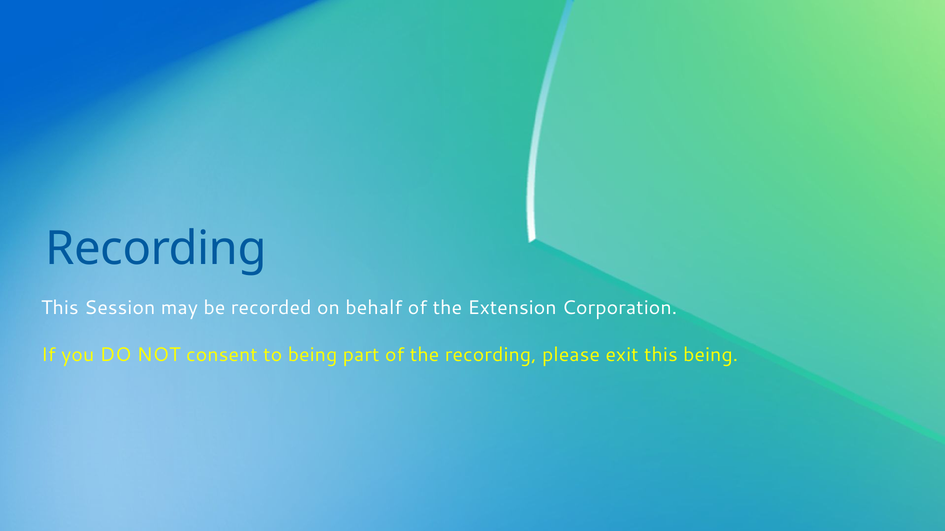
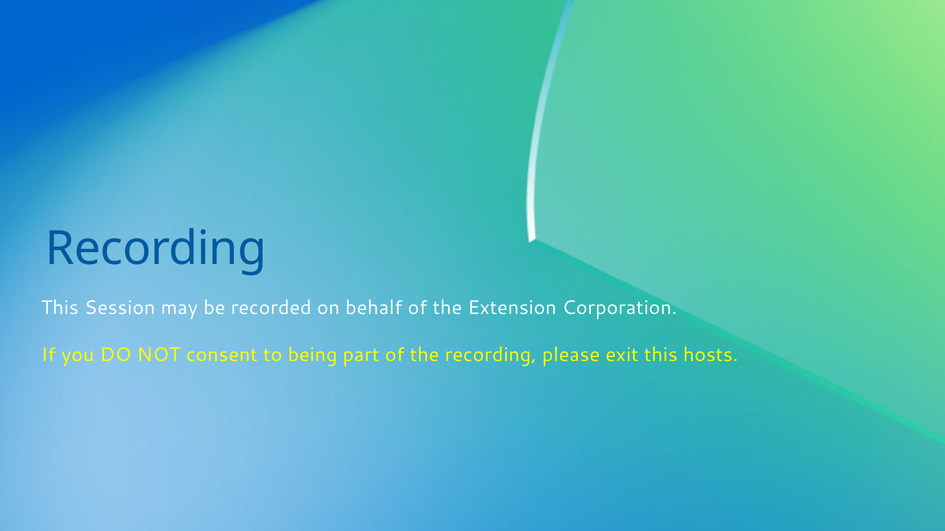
this being: being -> hosts
